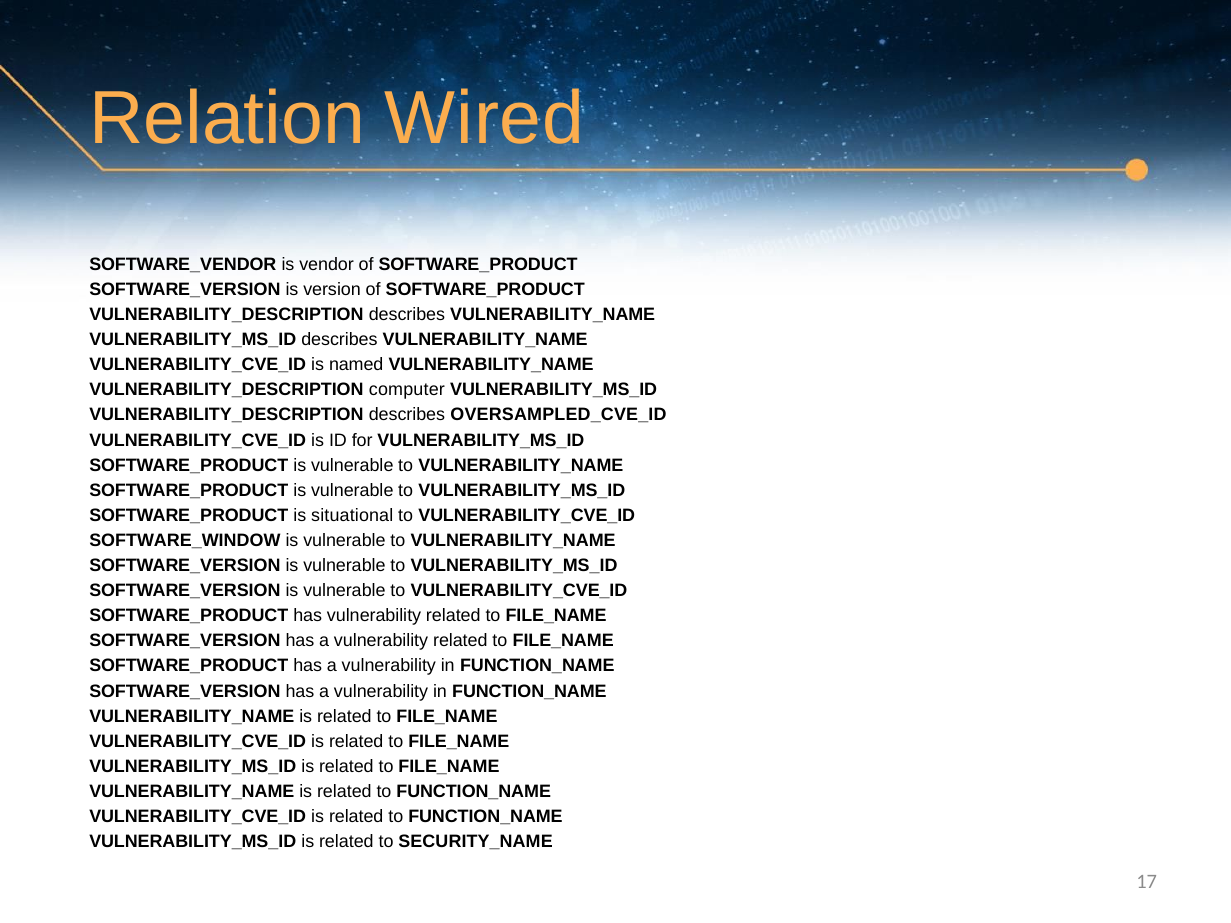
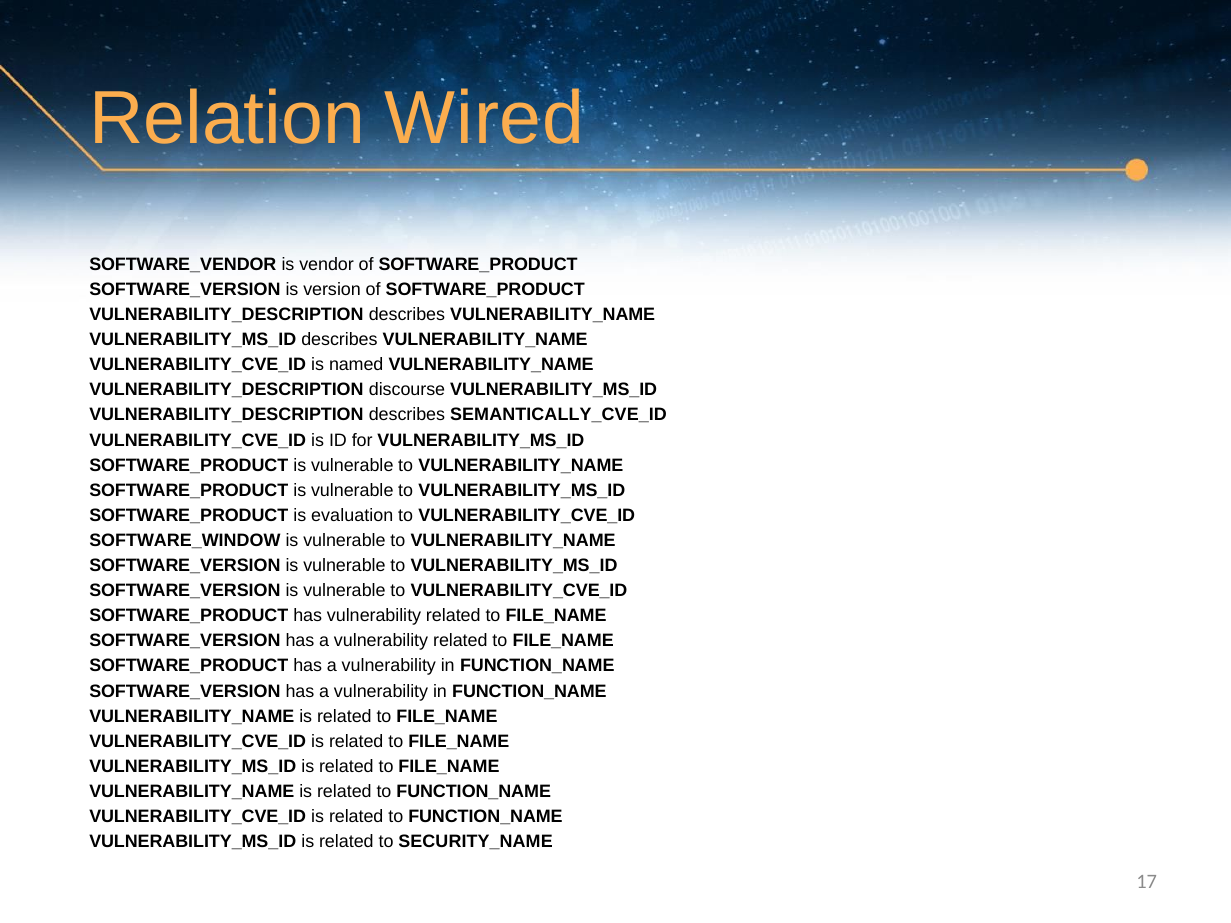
computer: computer -> discourse
OVERSAMPLED_CVE_ID: OVERSAMPLED_CVE_ID -> SEMANTICALLY_CVE_ID
situational: situational -> evaluation
